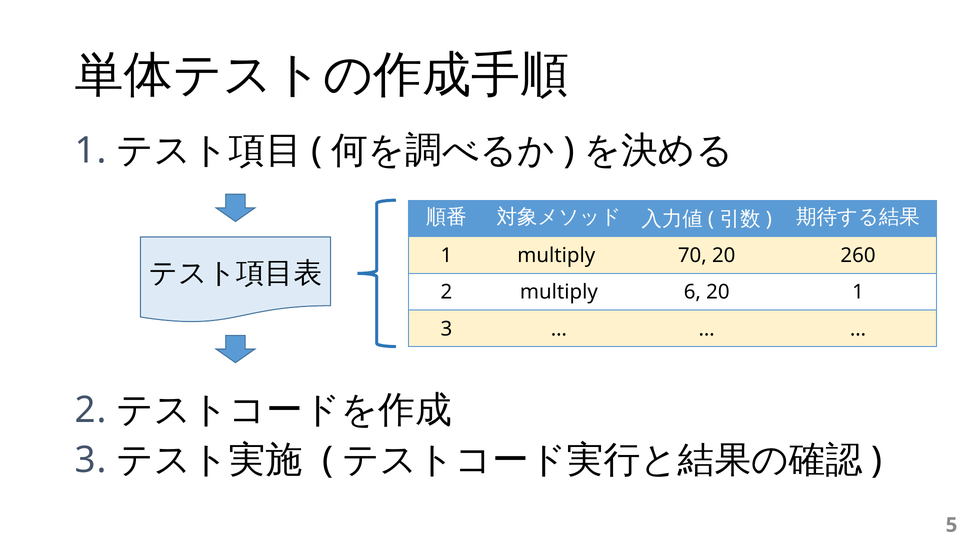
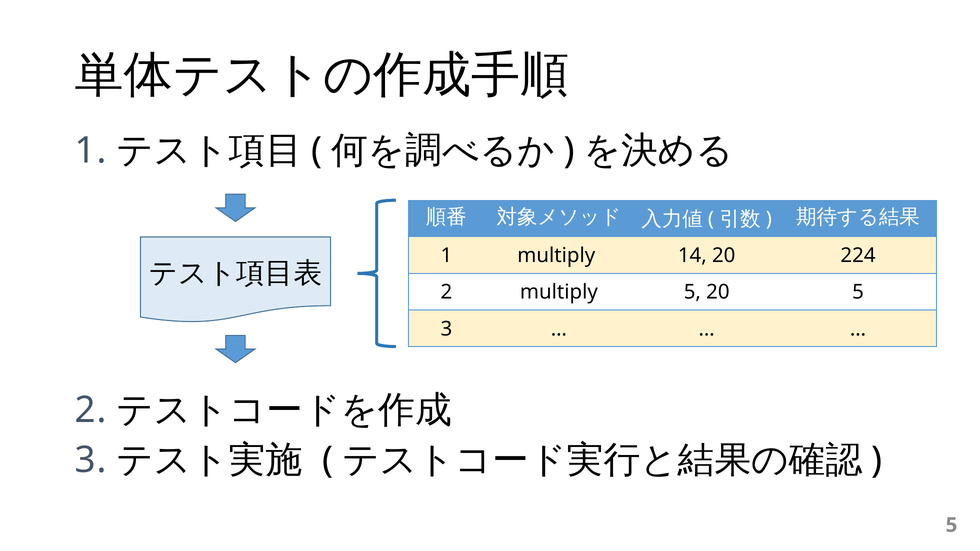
70: 70 -> 14
260: 260 -> 224
multiply 6: 6 -> 5
20 1: 1 -> 5
